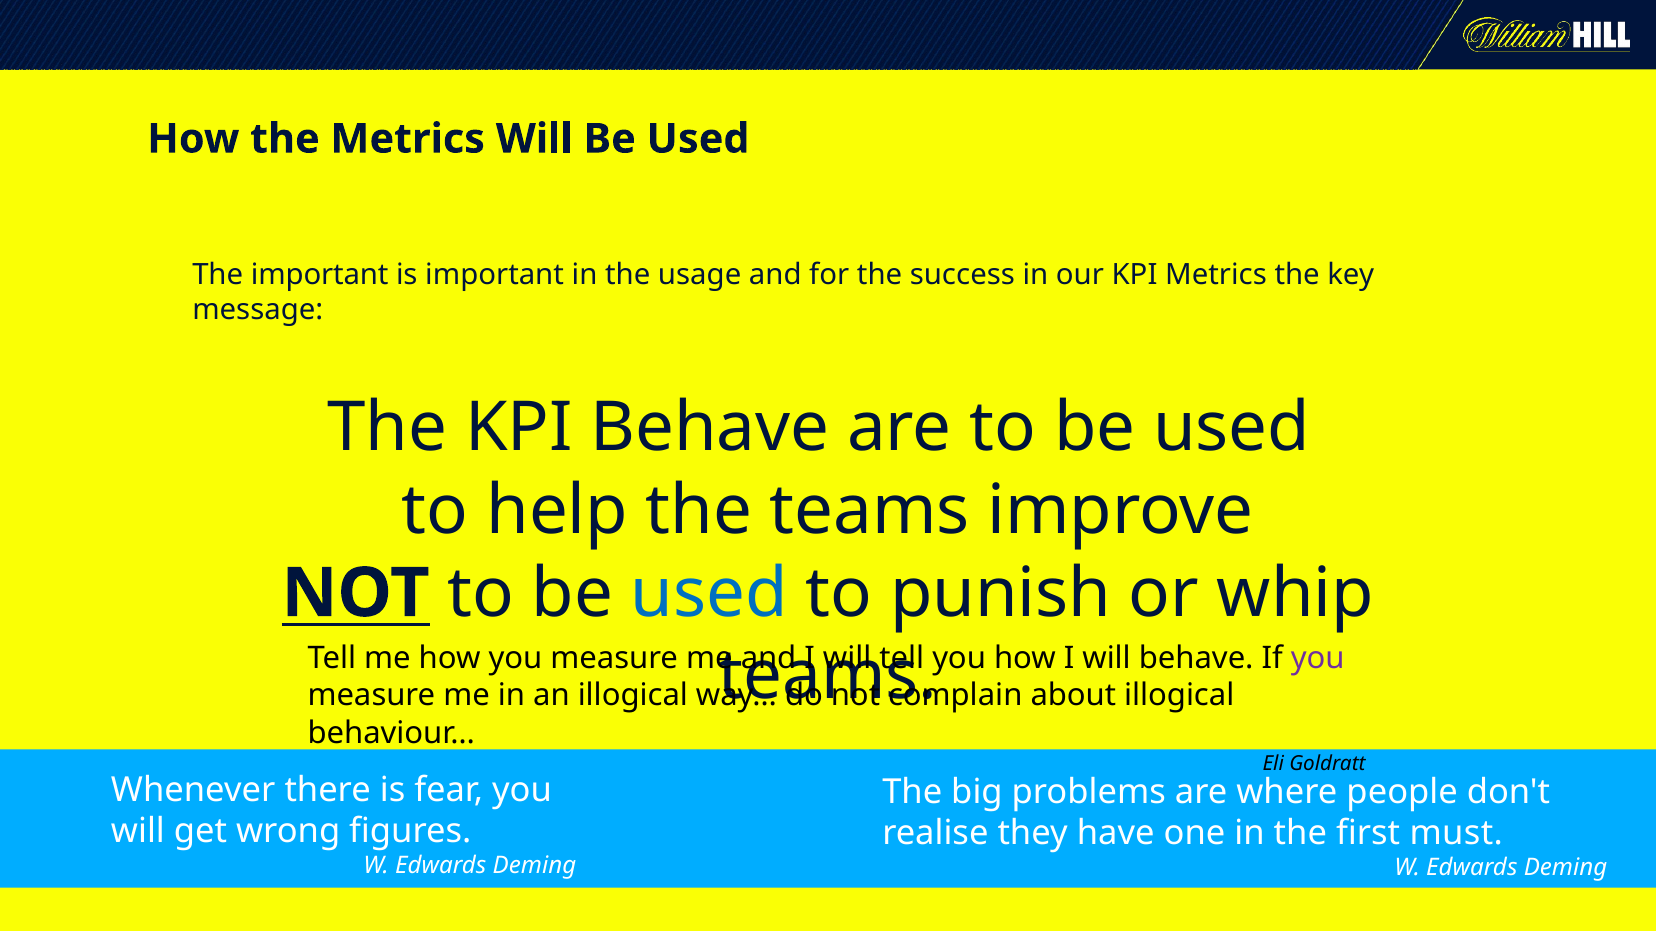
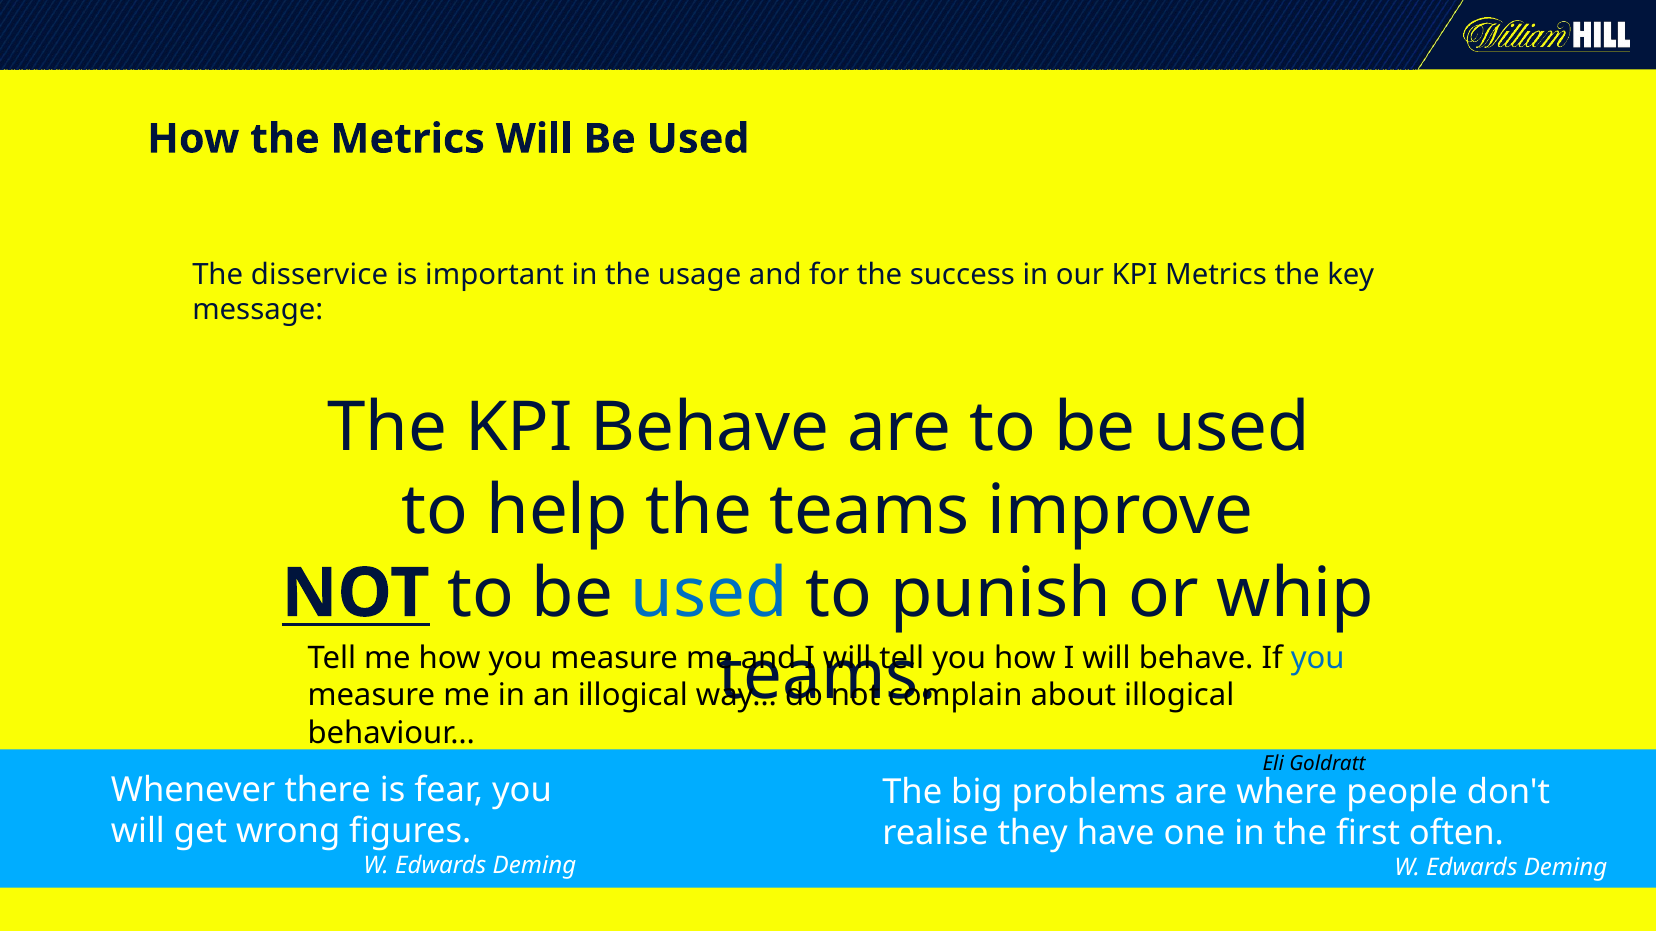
The important: important -> disservice
you at (1318, 659) colour: purple -> blue
must: must -> often
